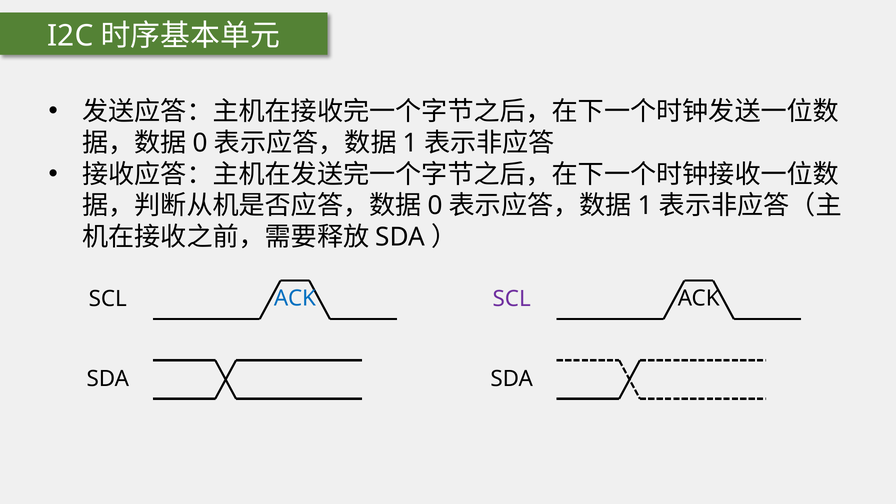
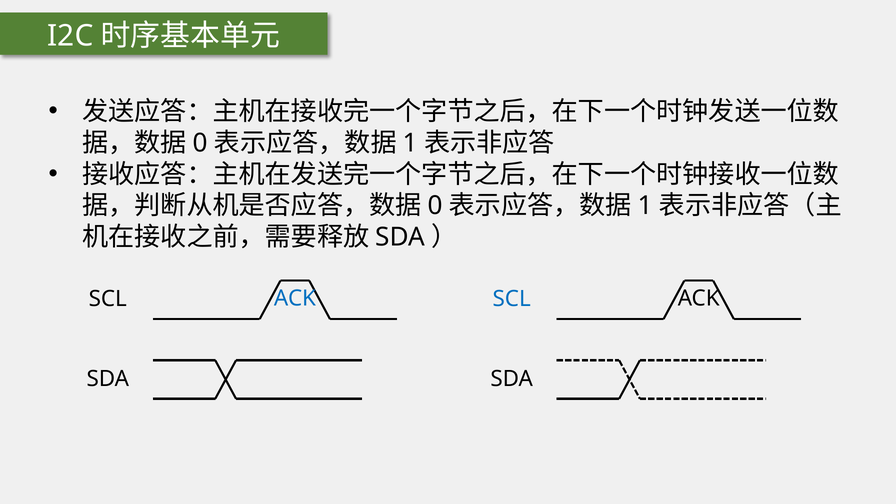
SCL at (512, 299) colour: purple -> blue
